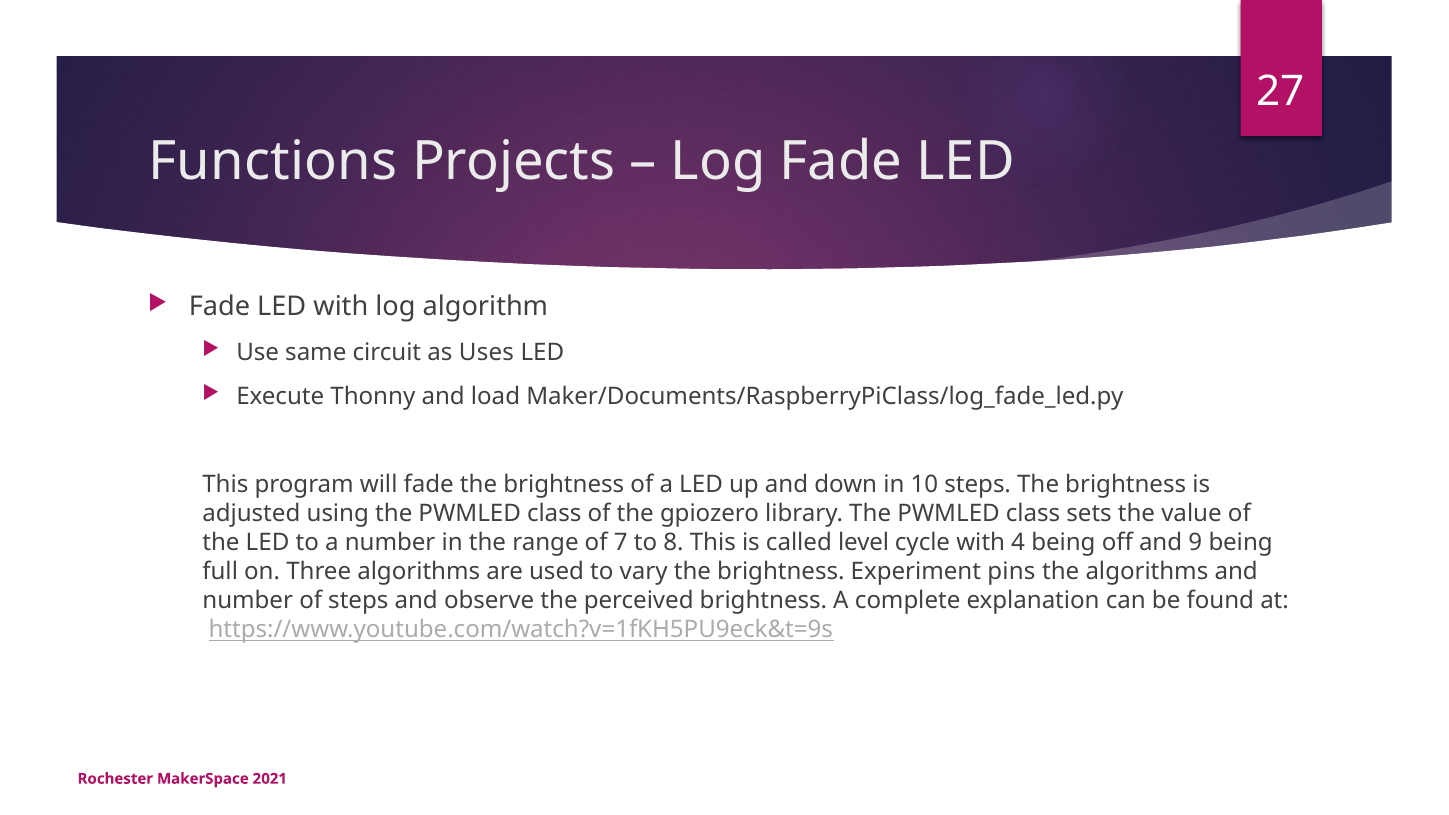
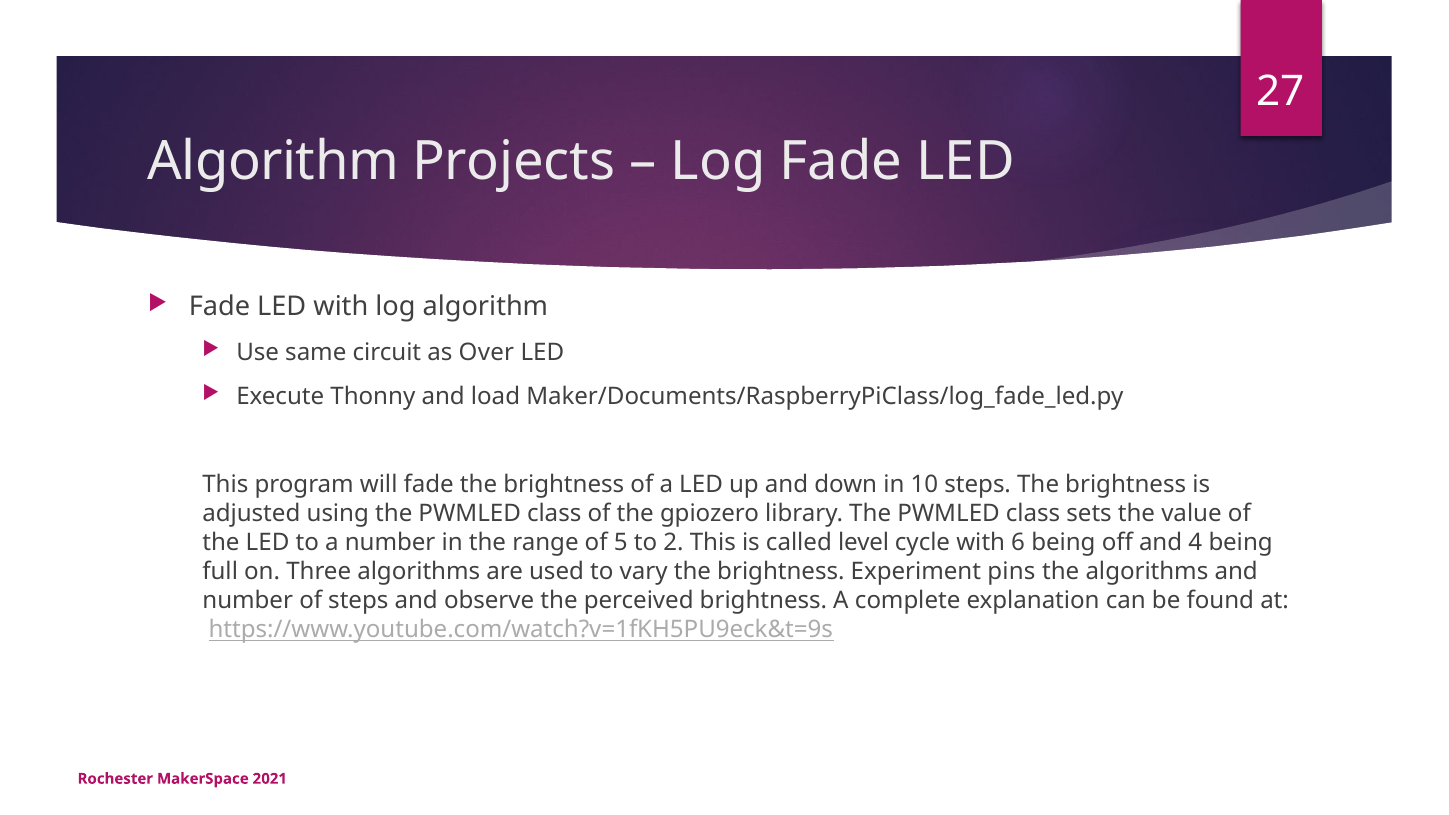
Functions at (273, 162): Functions -> Algorithm
Uses: Uses -> Over
7: 7 -> 5
8: 8 -> 2
4: 4 -> 6
9: 9 -> 4
